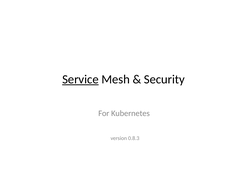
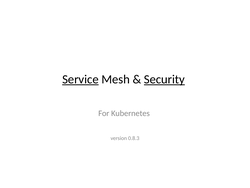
Security underline: none -> present
